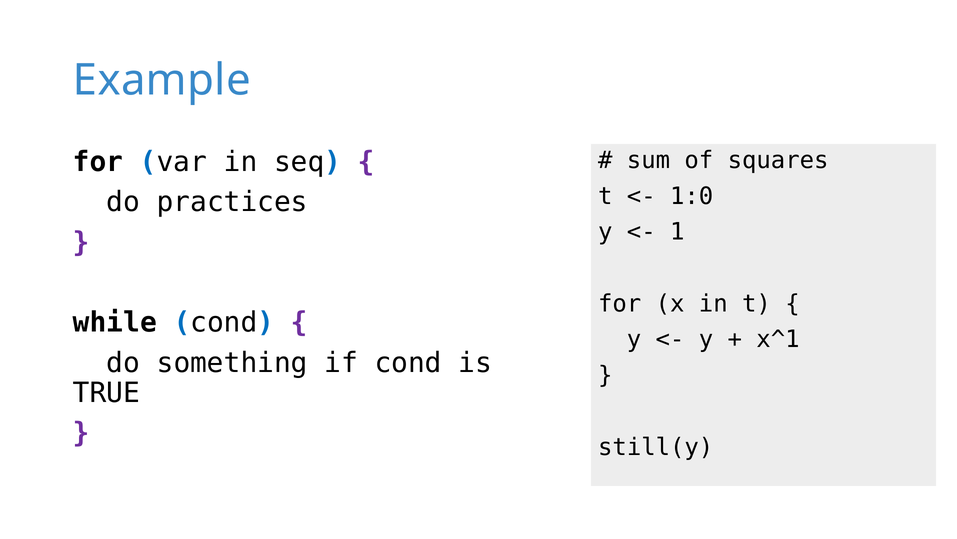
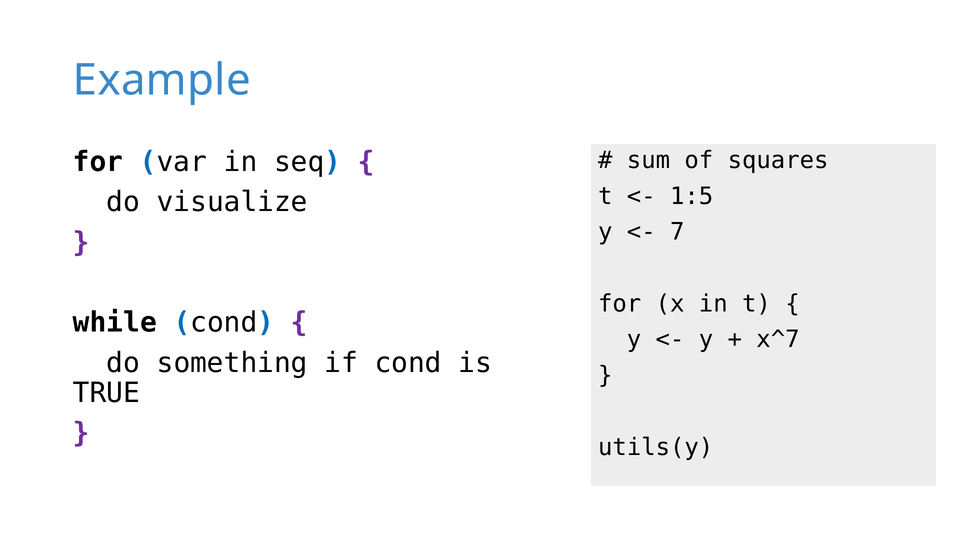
1:0: 1:0 -> 1:5
practices: practices -> visualize
1: 1 -> 7
x^1: x^1 -> x^7
still(y: still(y -> utils(y
